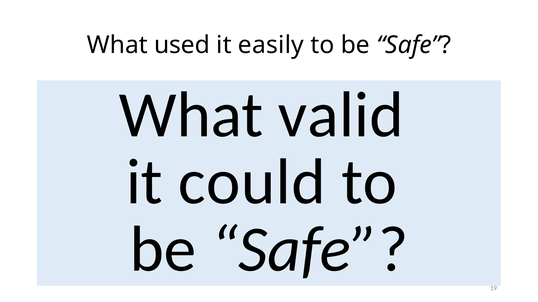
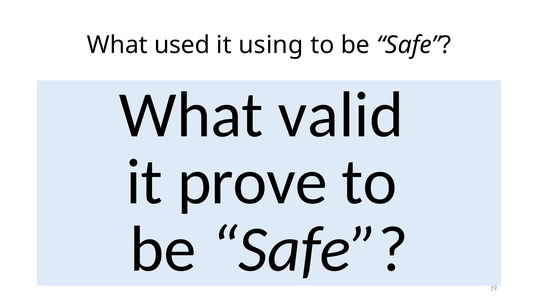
easily: easily -> using
could: could -> prove
